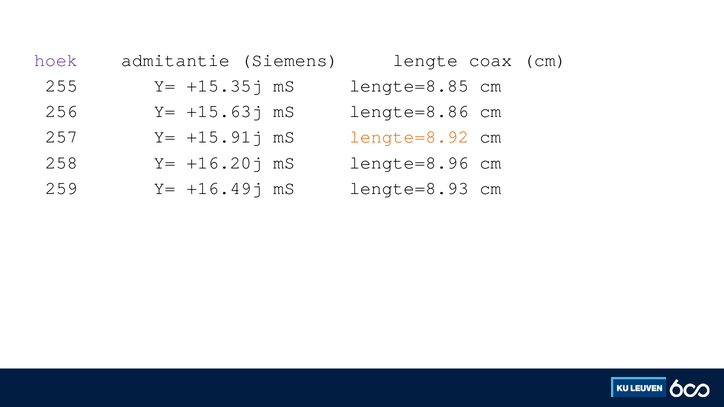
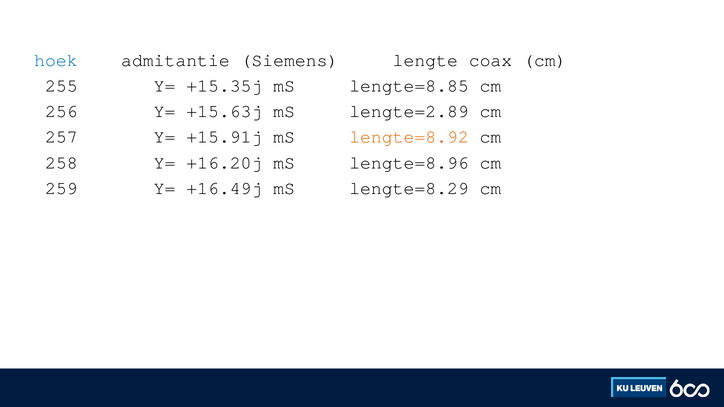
hoek colour: purple -> blue
lengte=8.86: lengte=8.86 -> lengte=2.89
lengte=8.93: lengte=8.93 -> lengte=8.29
